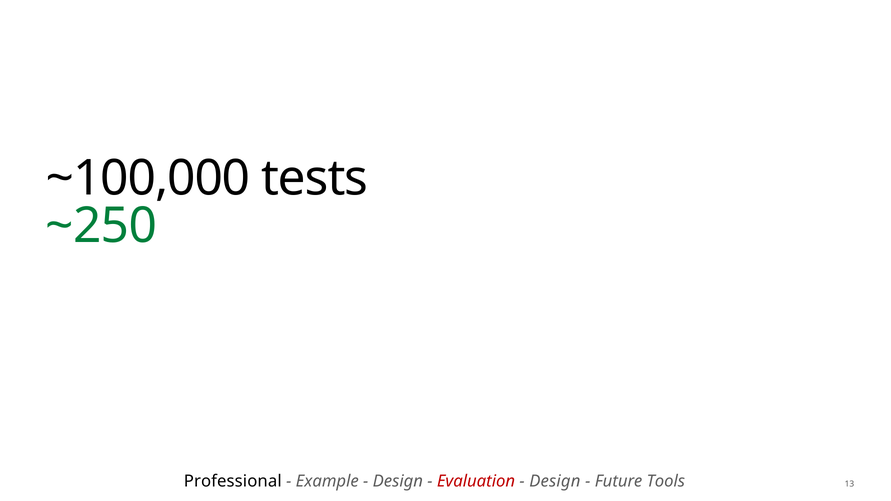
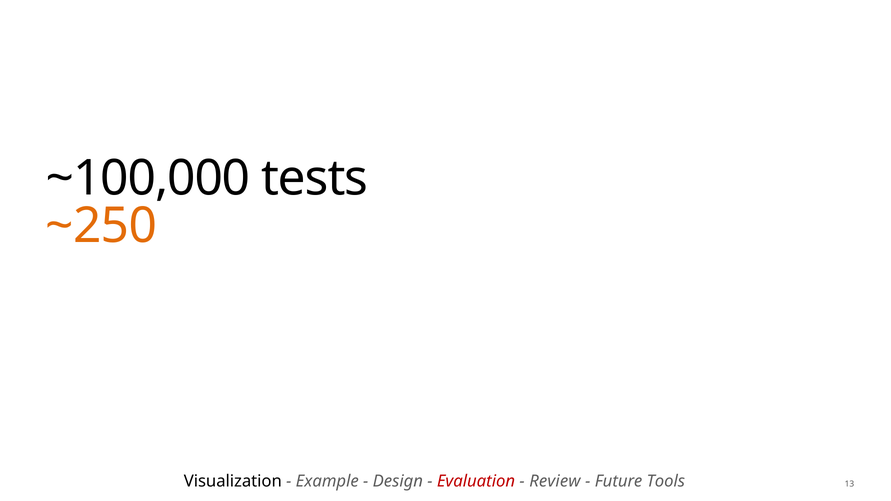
~250 colour: green -> orange
Professional at (233, 481): Professional -> Visualization
Design at (555, 481): Design -> Review
